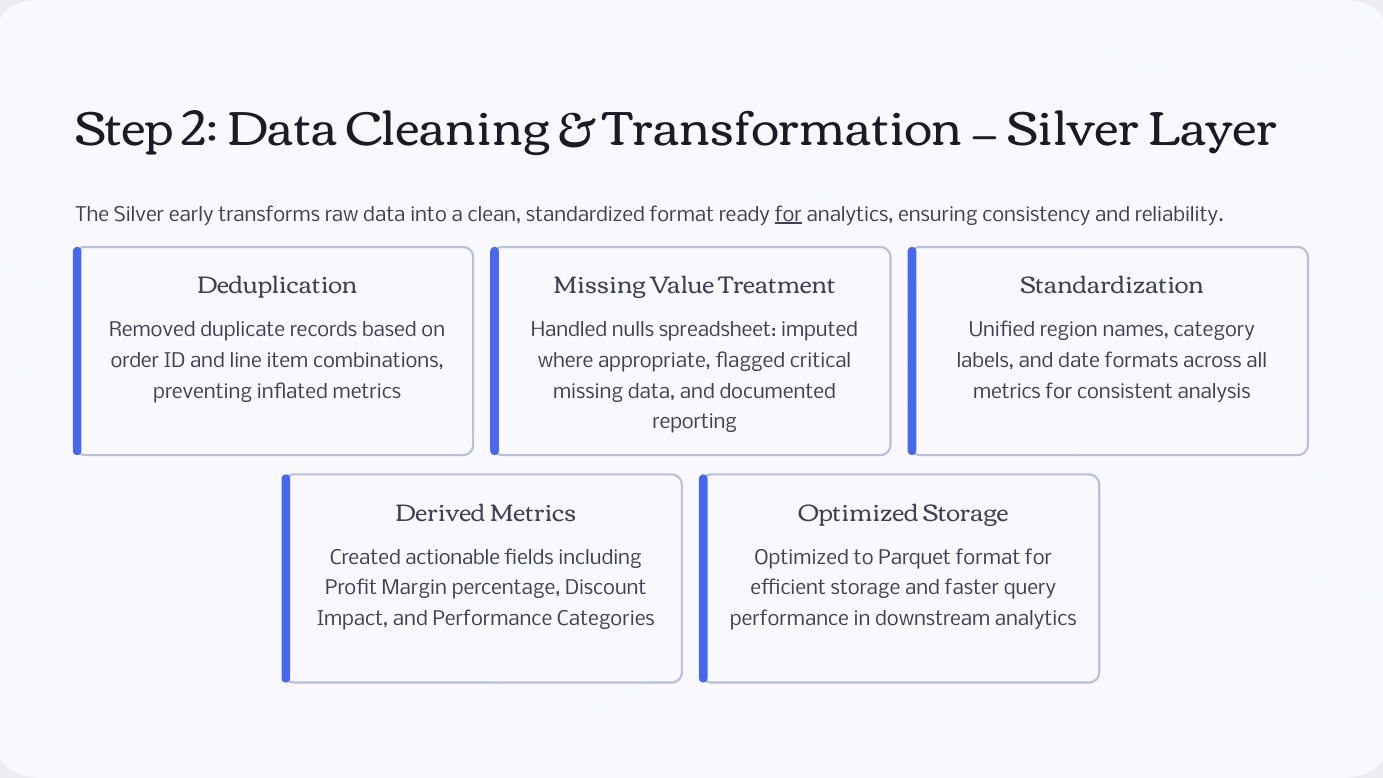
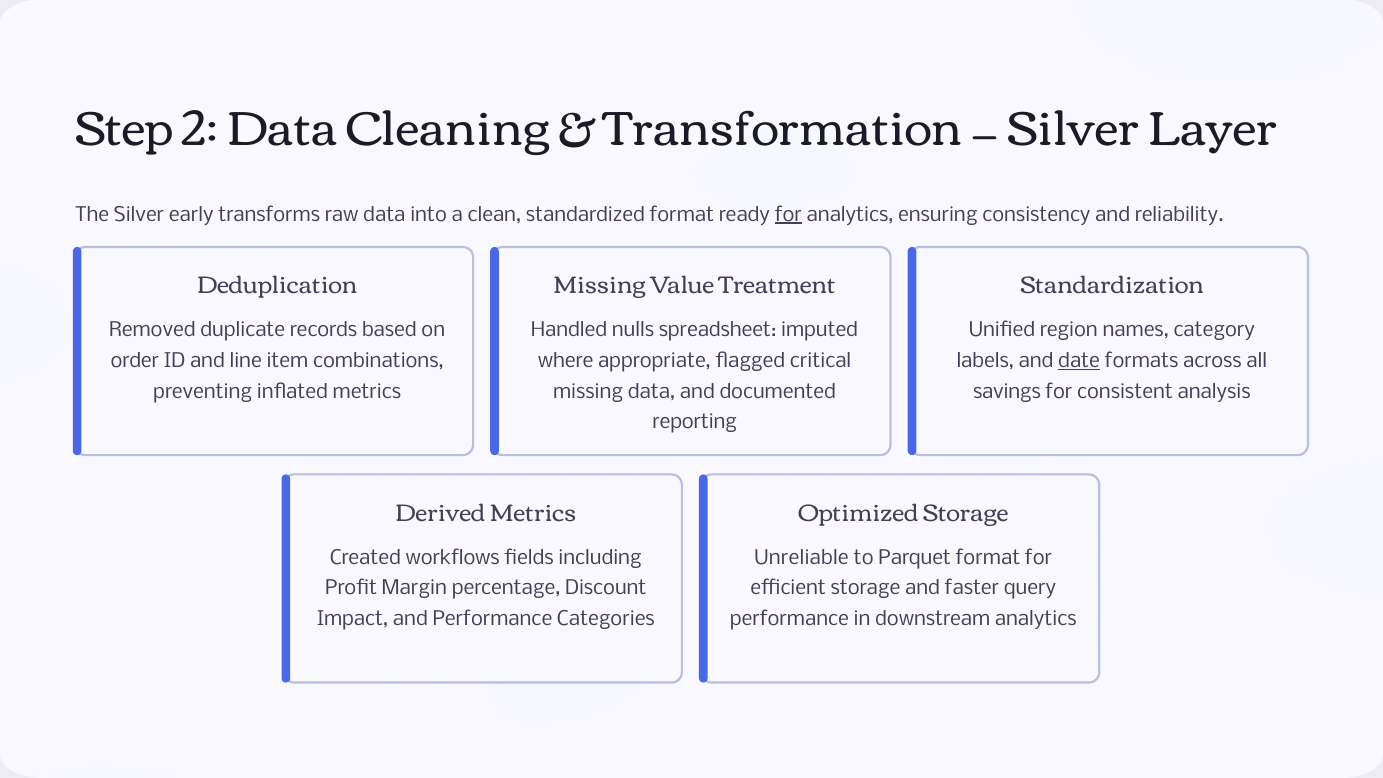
date underline: none -> present
metrics at (1007, 392): metrics -> savings
Optimized at (802, 558): Optimized -> Unreliable
actionable: actionable -> workflows
